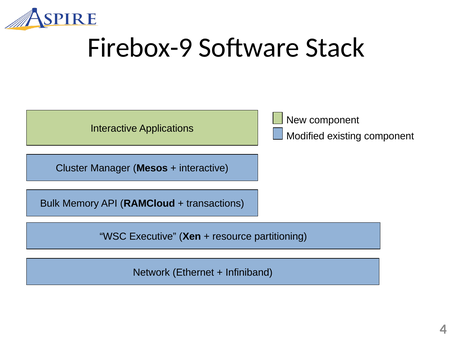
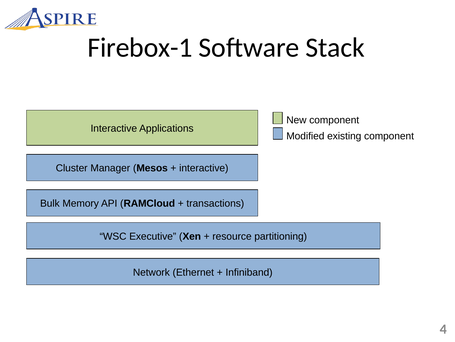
Firebox-9: Firebox-9 -> Firebox-1
